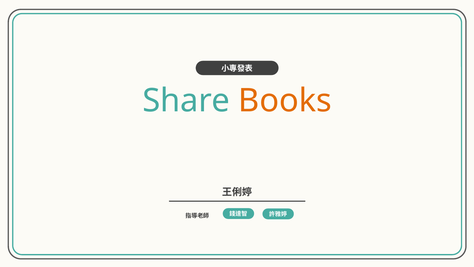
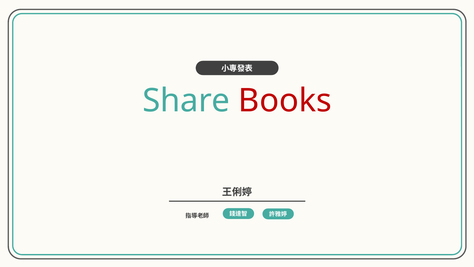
Books colour: orange -> red
